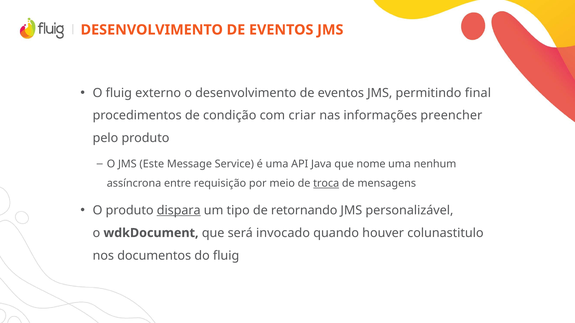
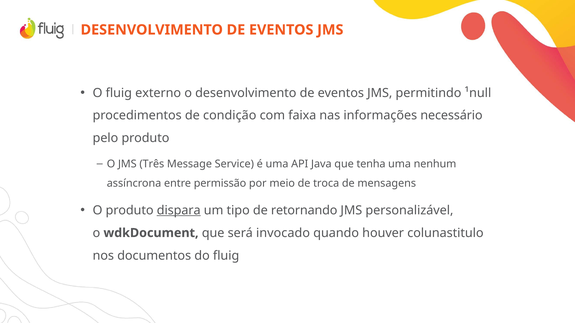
final: final -> ¹null
criar: criar -> faixa
preencher: preencher -> necessário
Este: Este -> Três
nome: nome -> tenha
requisição: requisição -> permissão
troca underline: present -> none
